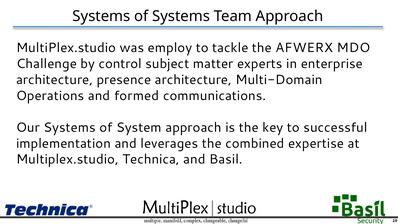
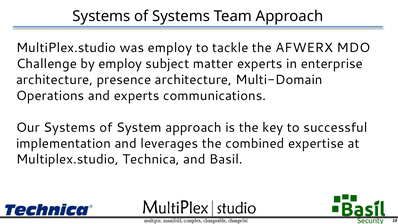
by control: control -> employ
and formed: formed -> experts
